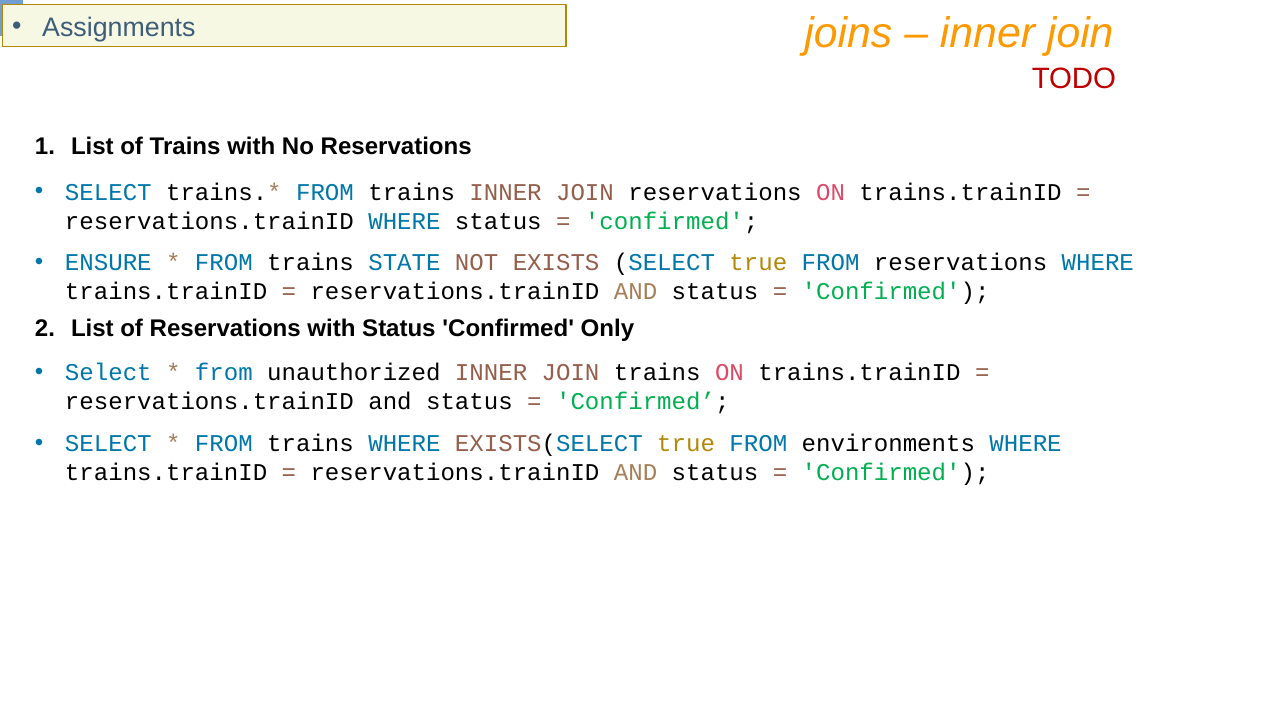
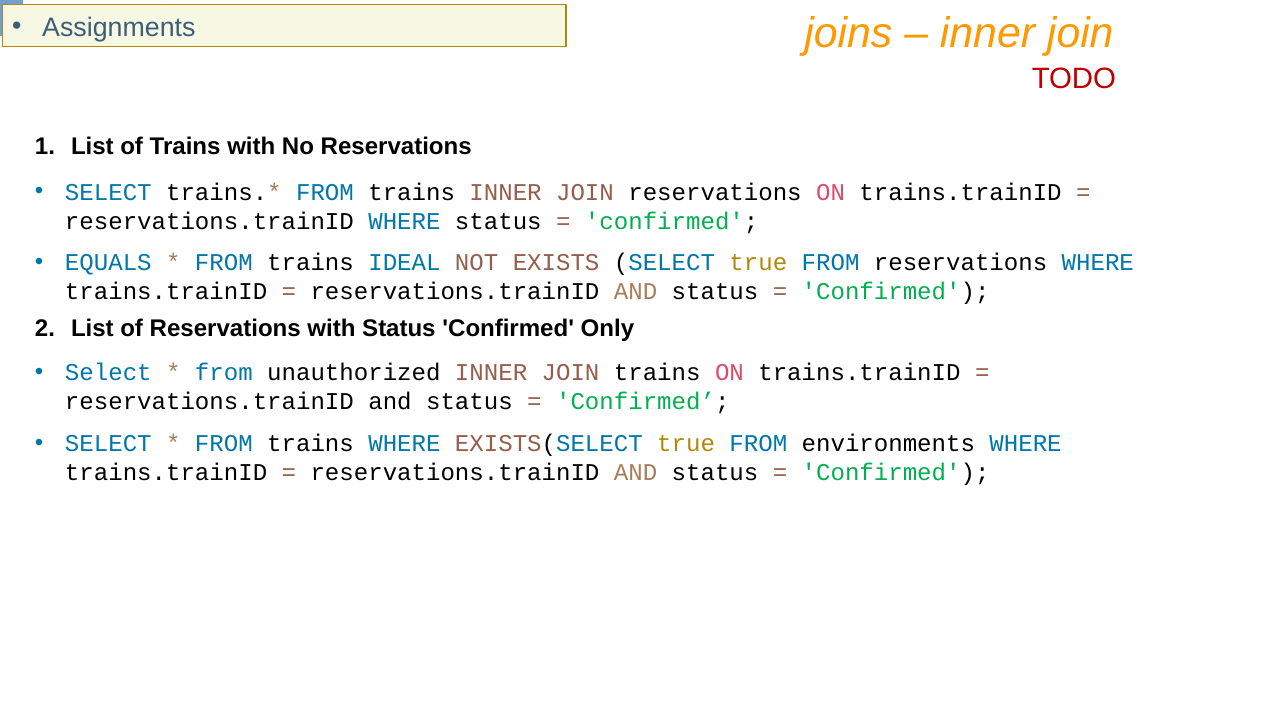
ENSURE: ENSURE -> EQUALS
STATE: STATE -> IDEAL
